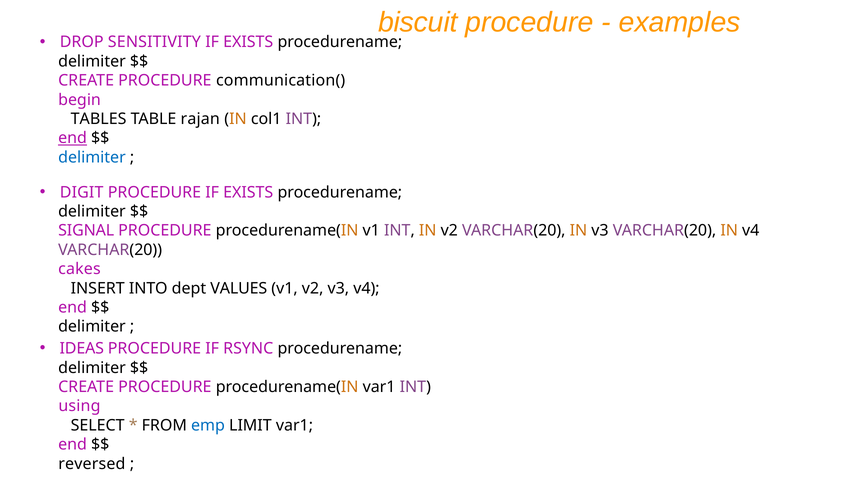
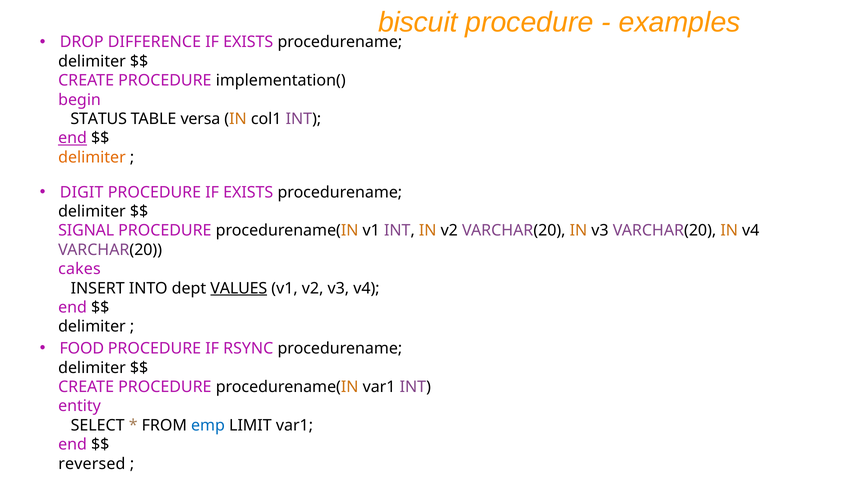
SENSITIVITY: SENSITIVITY -> DIFFERENCE
communication(: communication( -> implementation(
TABLES: TABLES -> STATUS
rajan: rajan -> versa
delimiter at (92, 157) colour: blue -> orange
VALUES underline: none -> present
IDEAS: IDEAS -> FOOD
using: using -> entity
